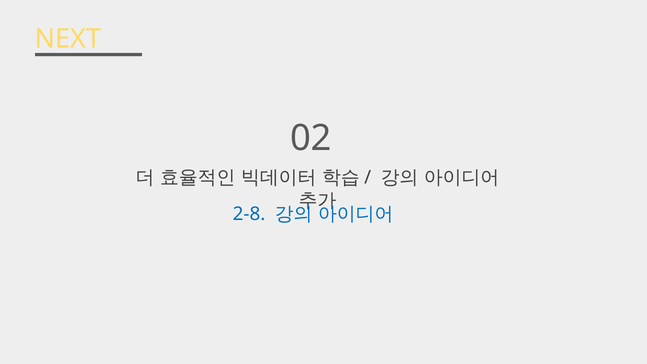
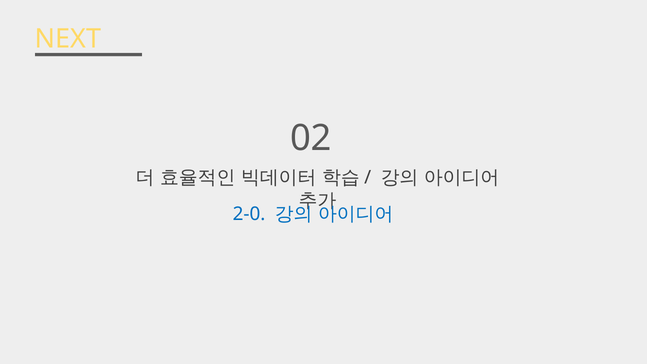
2-8: 2-8 -> 2-0
